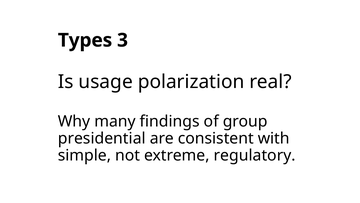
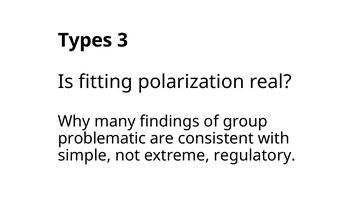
usage: usage -> fitting
presidential: presidential -> problematic
